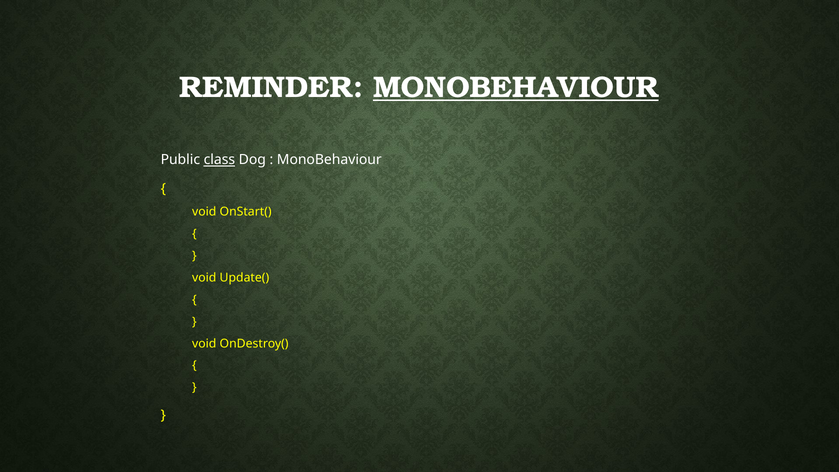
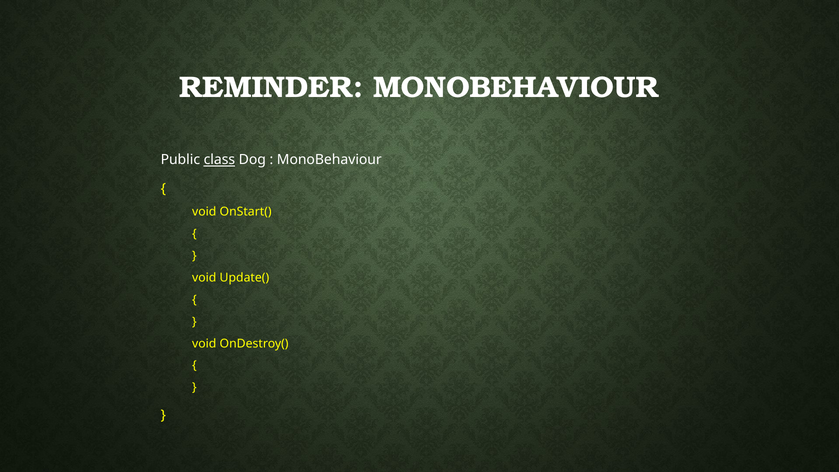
MONOBEHAVIOUR at (516, 87) underline: present -> none
